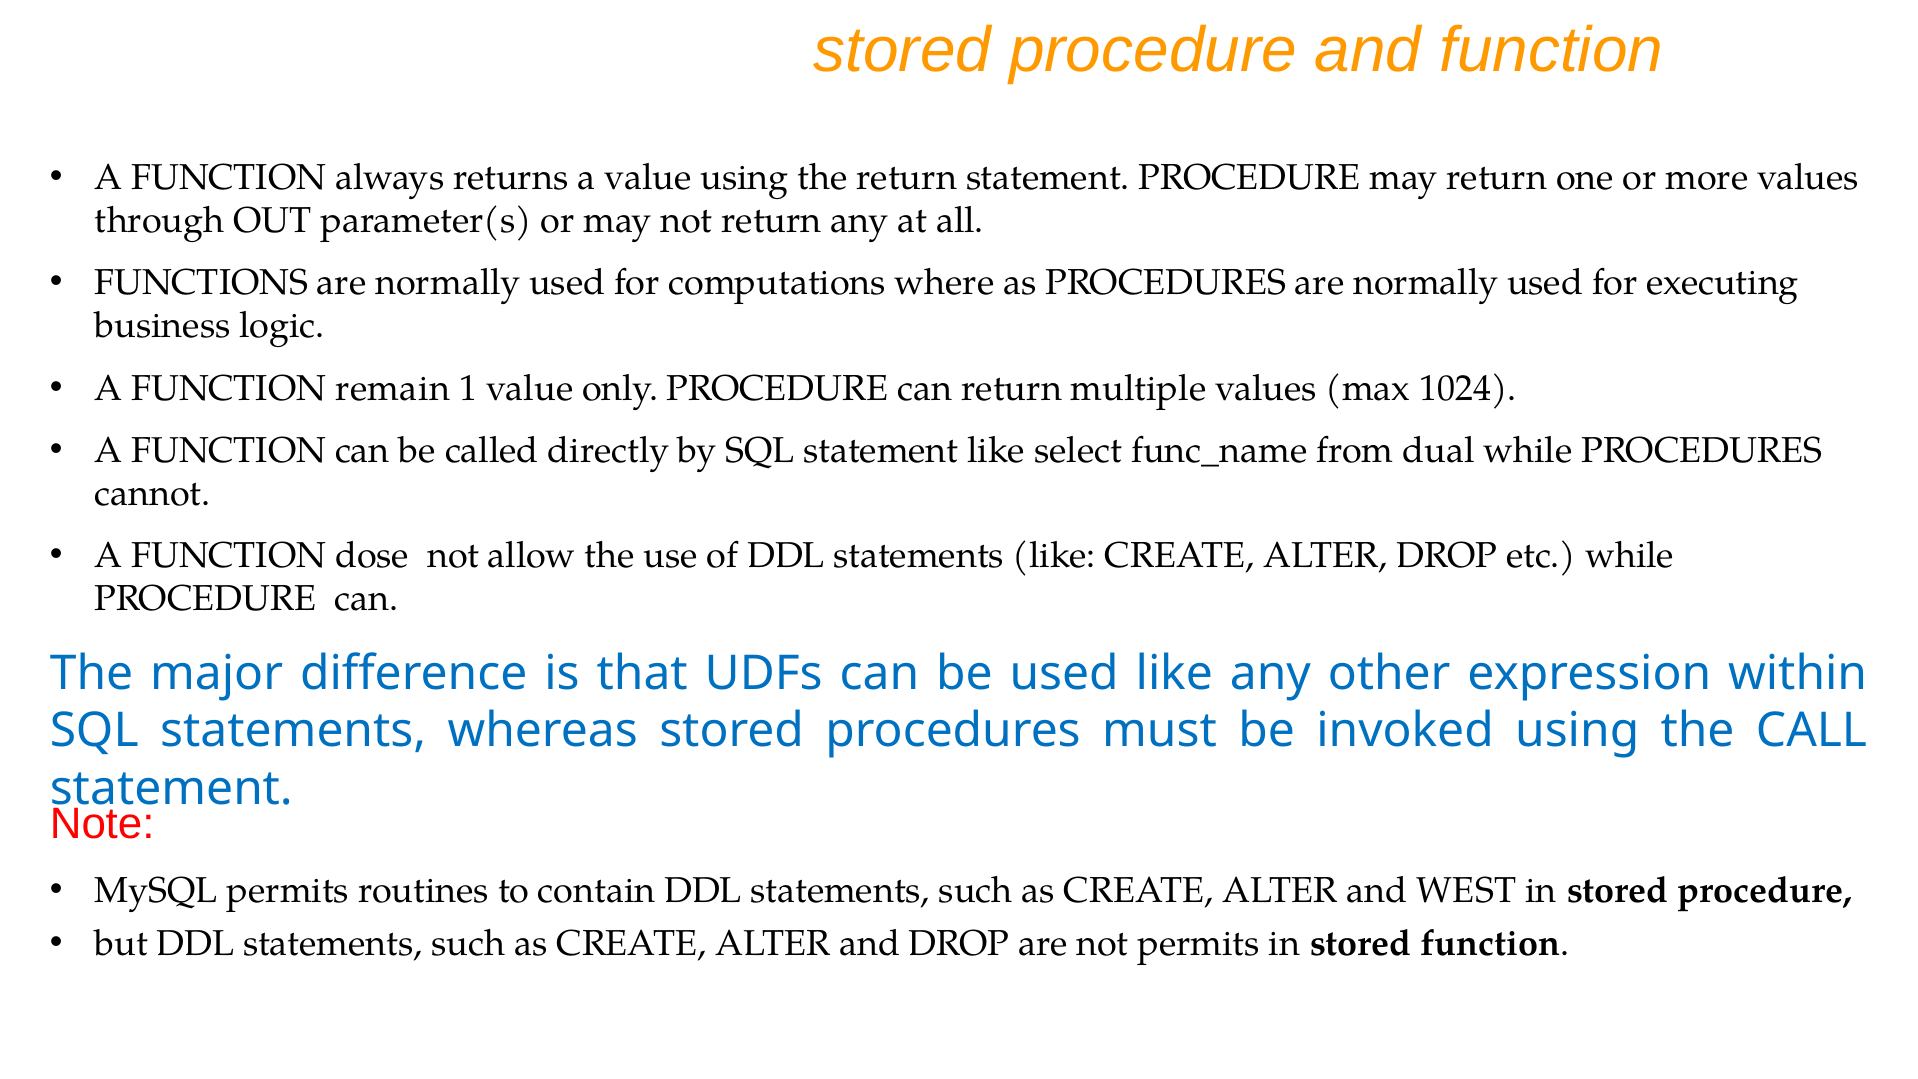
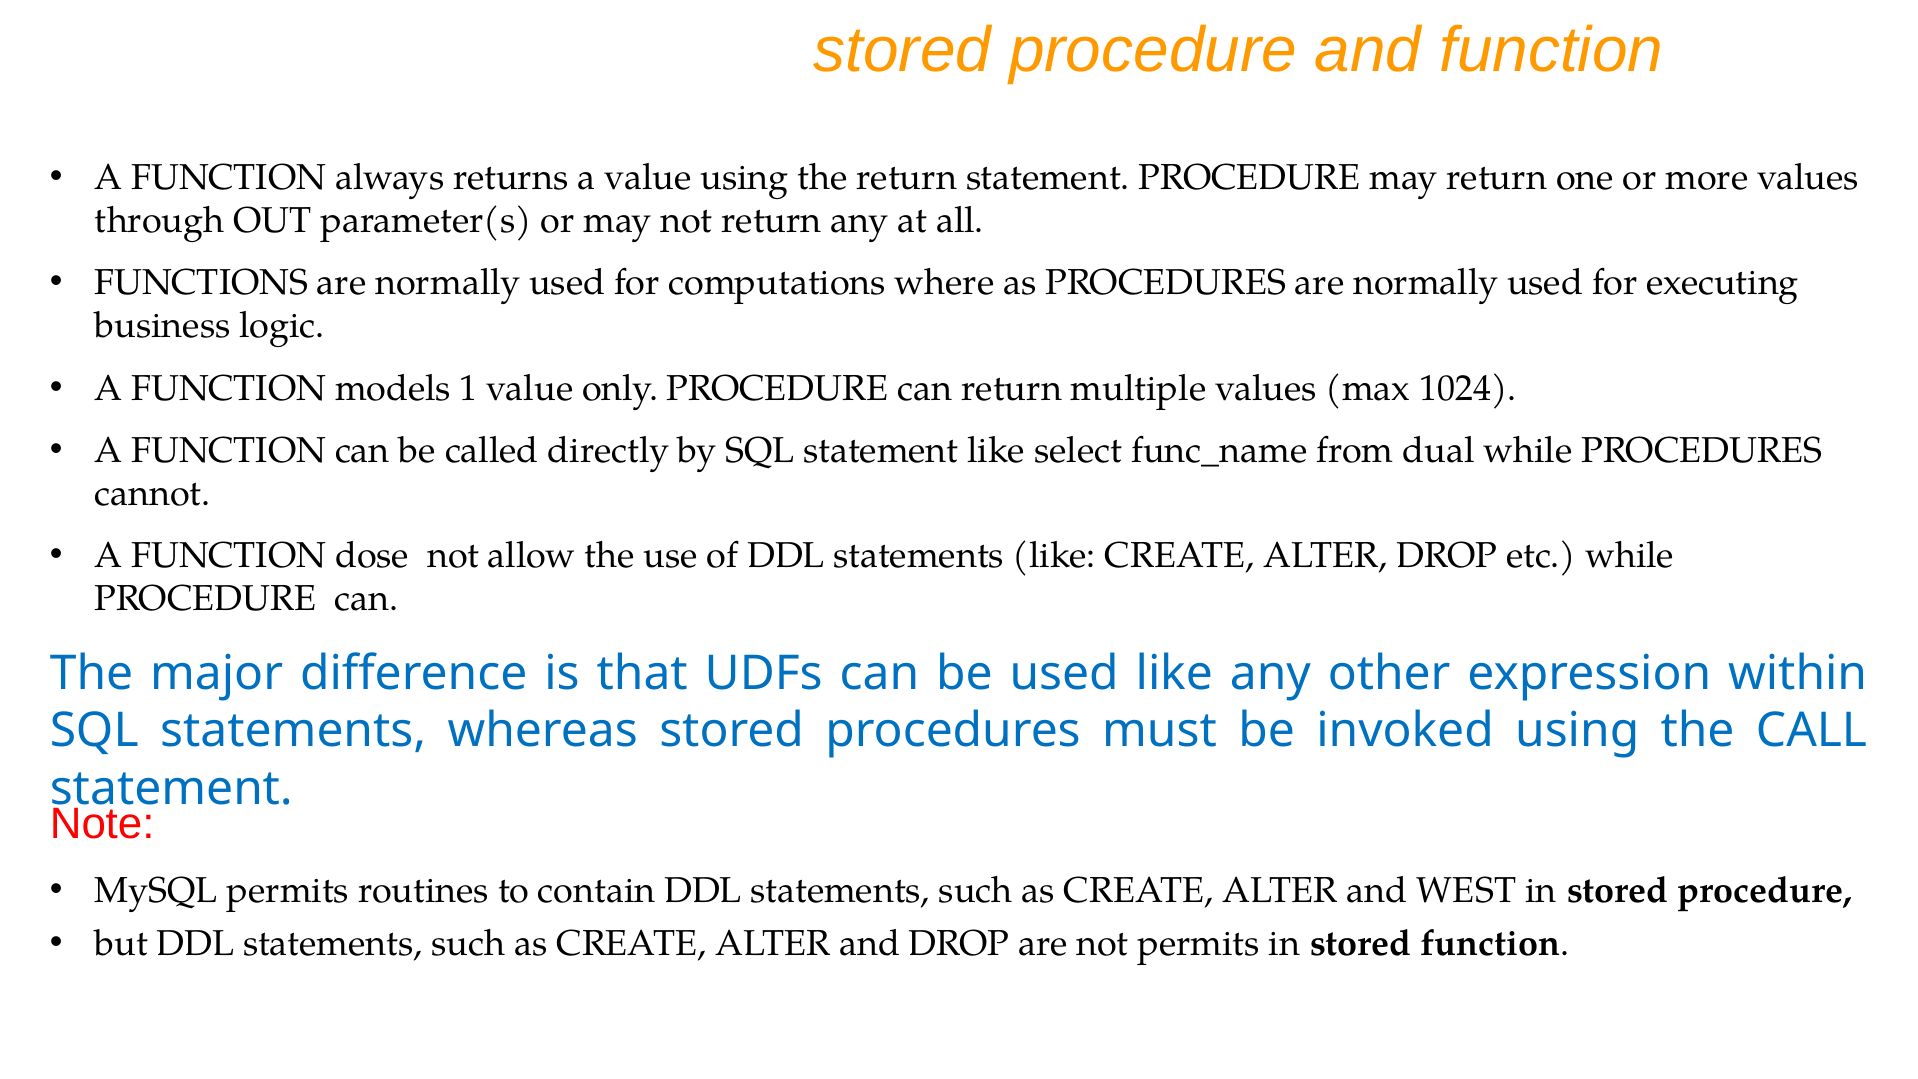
remain: remain -> models
